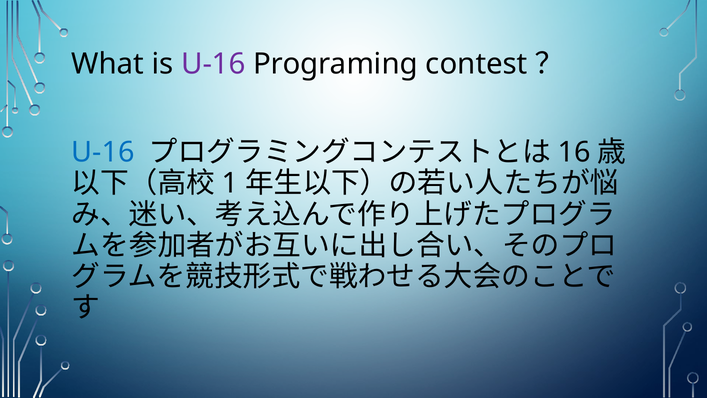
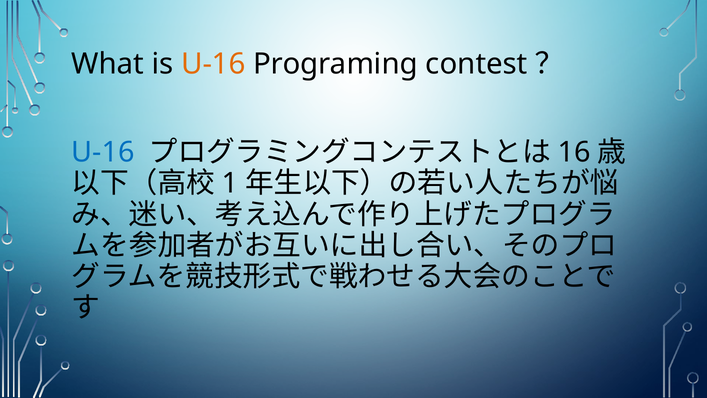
U-16 at (213, 64) colour: purple -> orange
